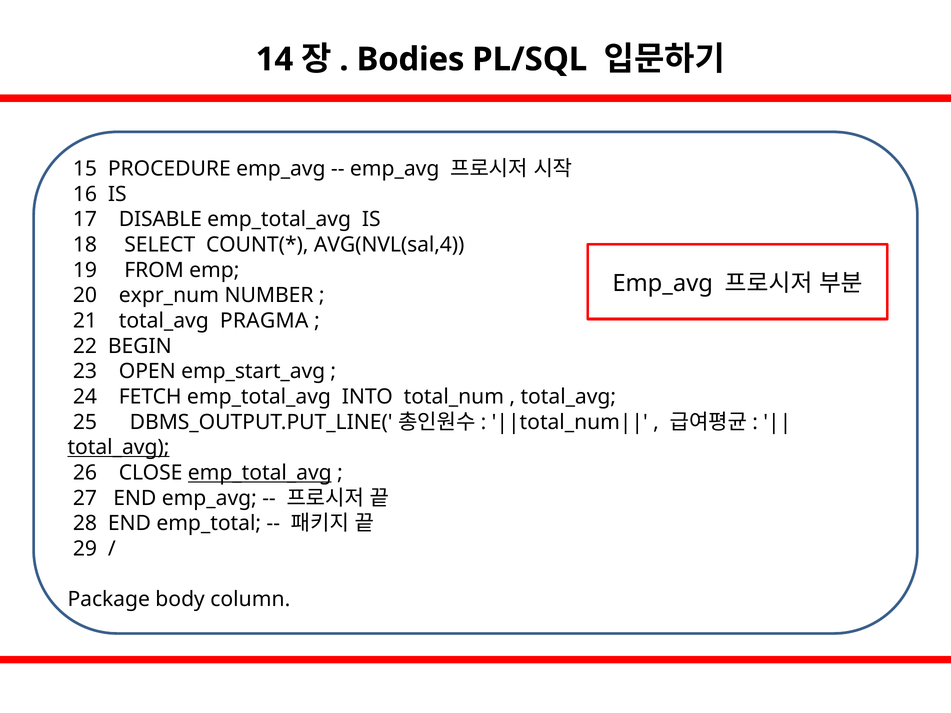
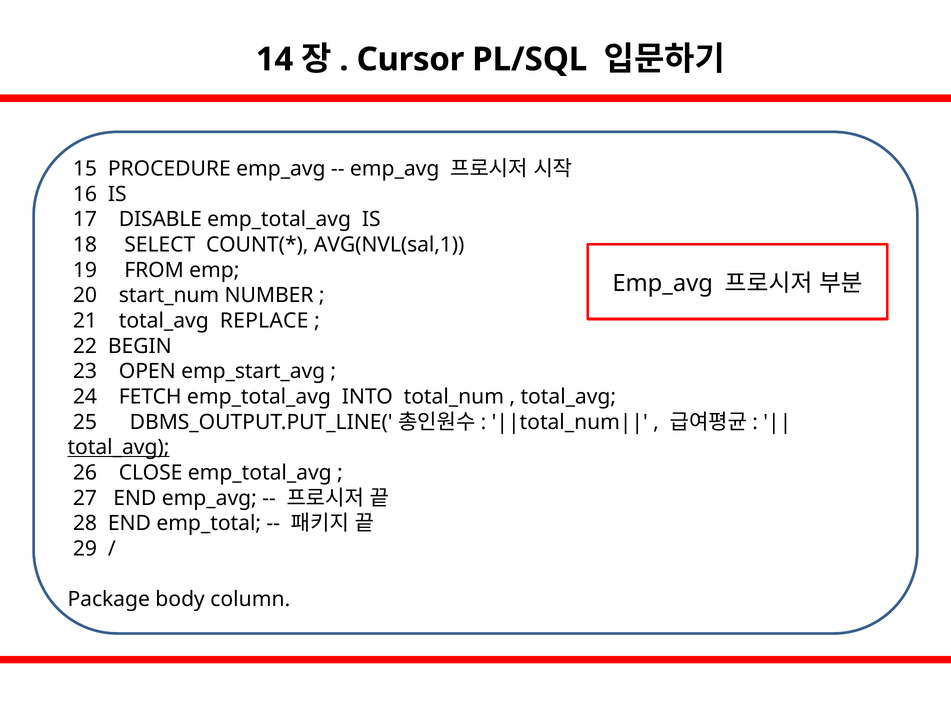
Bodies: Bodies -> Cursor
AVG(NVL(sal,4: AVG(NVL(sal,4 -> AVG(NVL(sal,1
expr_num: expr_num -> start_num
PRAGMA: PRAGMA -> REPLACE
emp_total_avg at (260, 473) underline: present -> none
